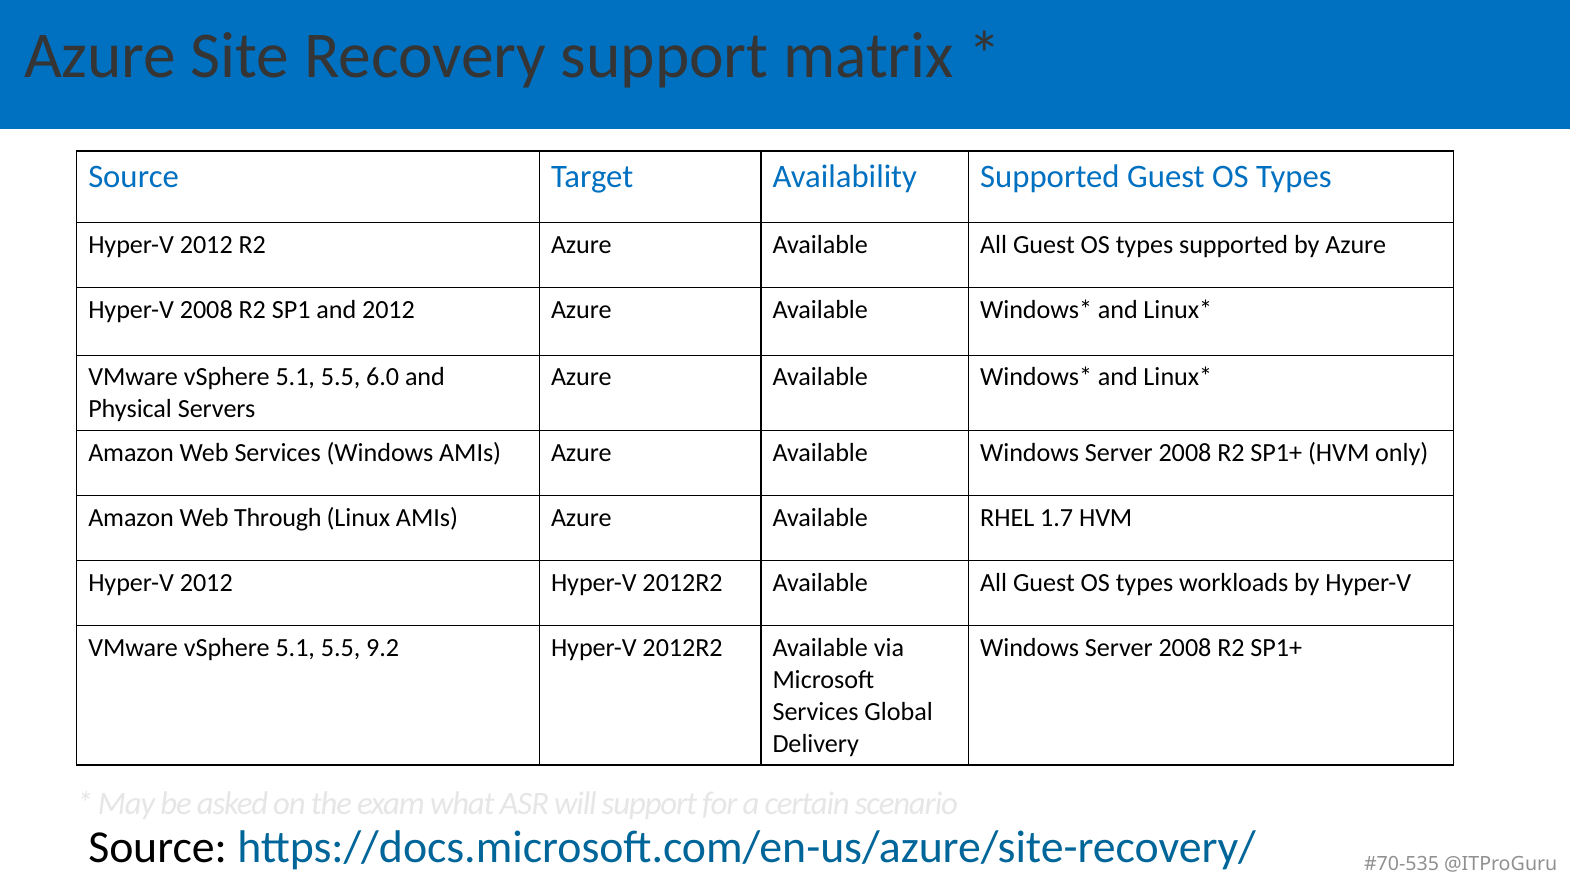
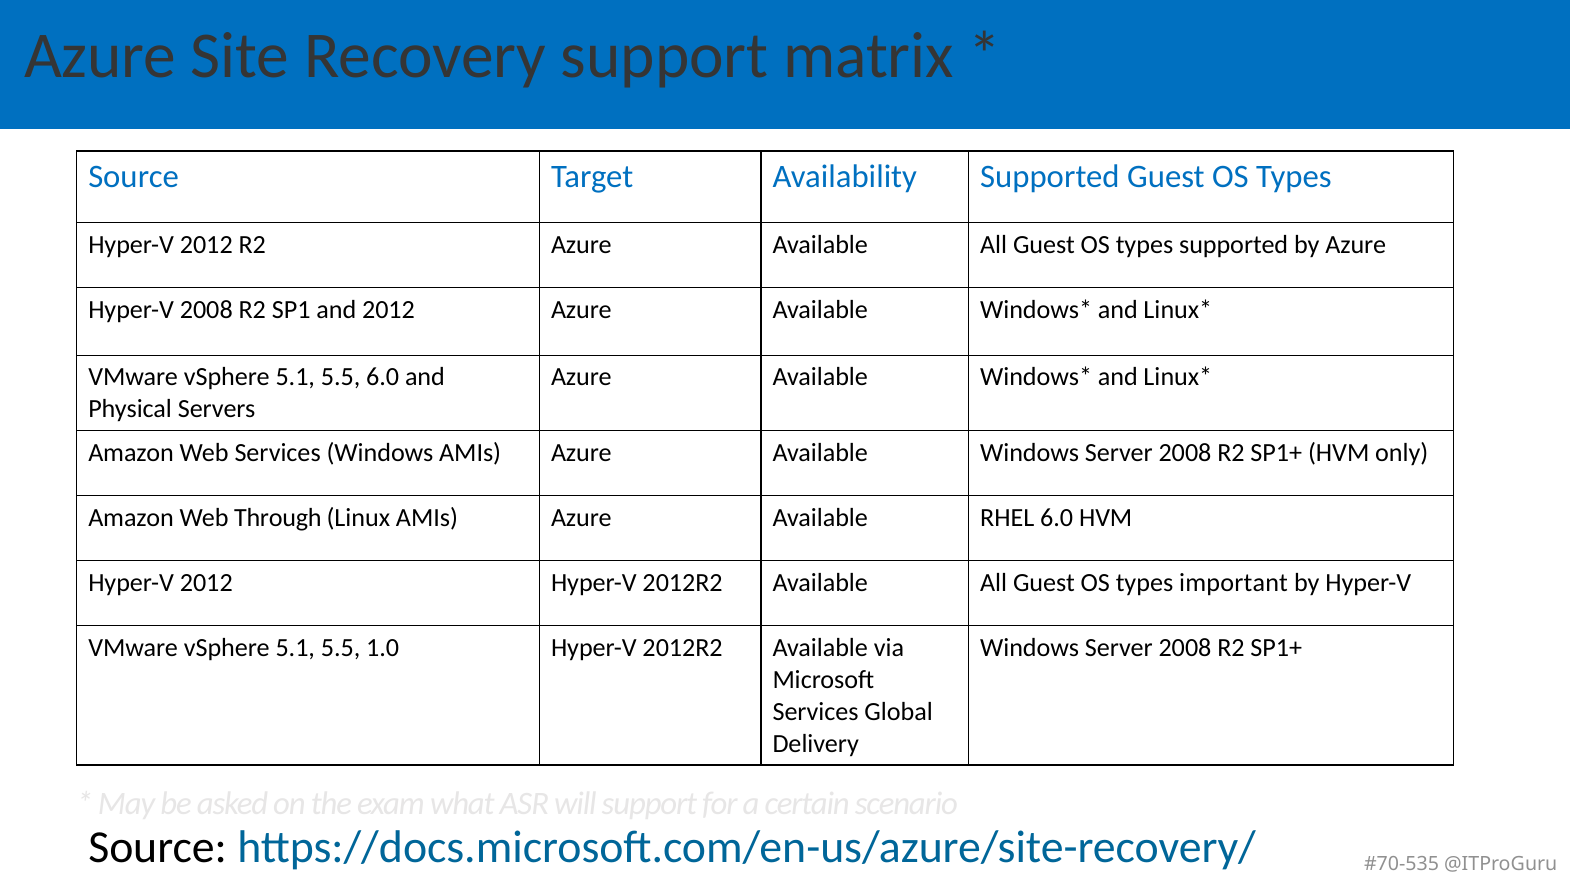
RHEL 1.7: 1.7 -> 6.0
workloads: workloads -> important
9.2: 9.2 -> 1.0
